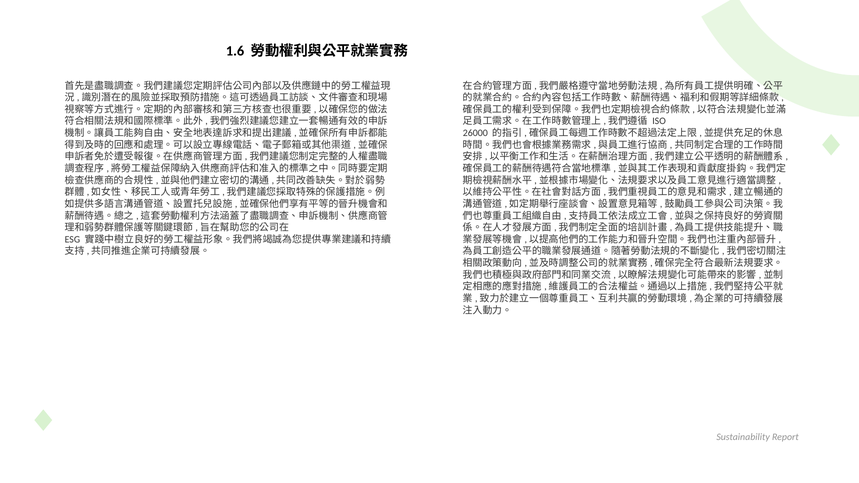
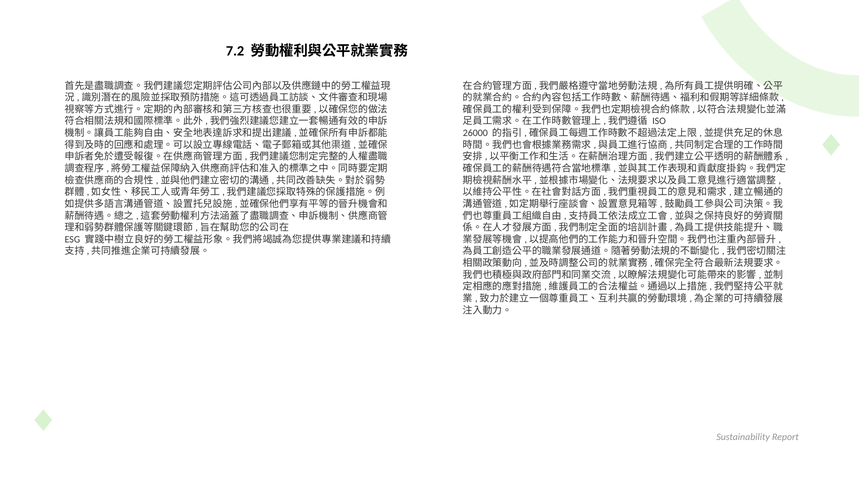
1.6: 1.6 -> 7.2
